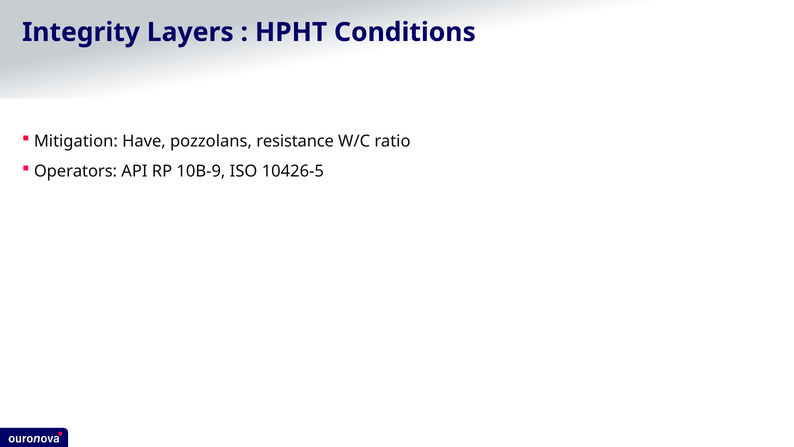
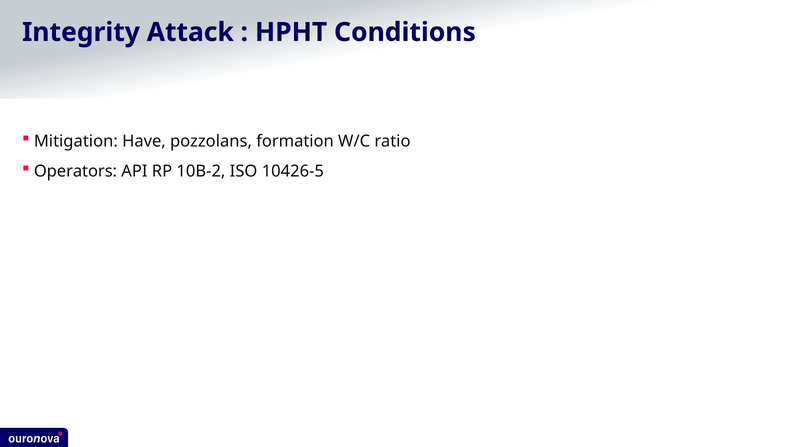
Layers: Layers -> Attack
resistance: resistance -> formation
10B-9: 10B-9 -> 10B-2
